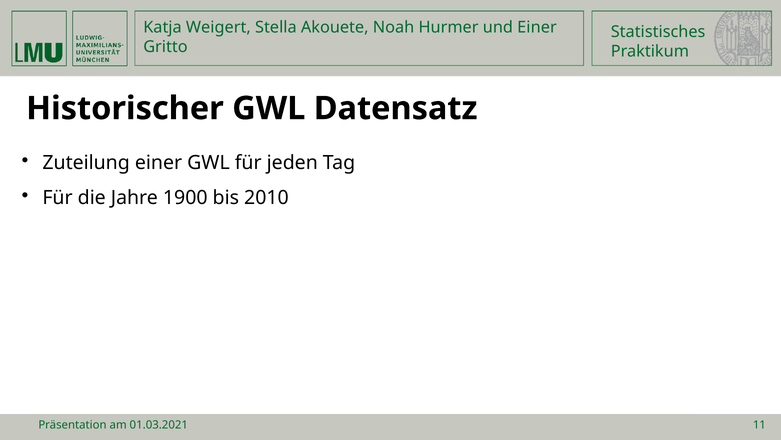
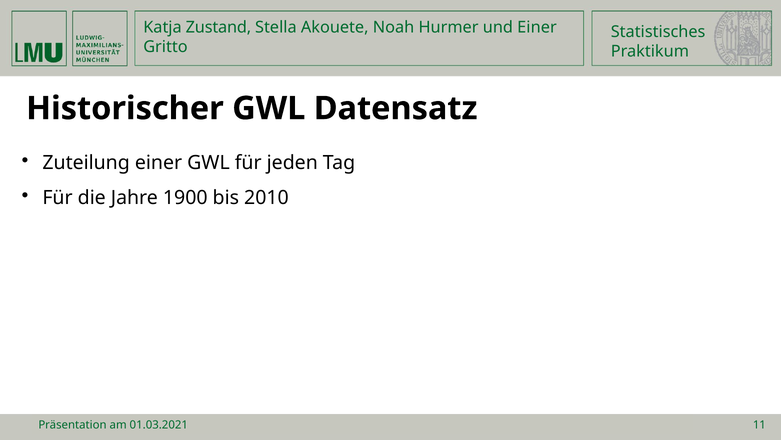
Weigert: Weigert -> Zustand
